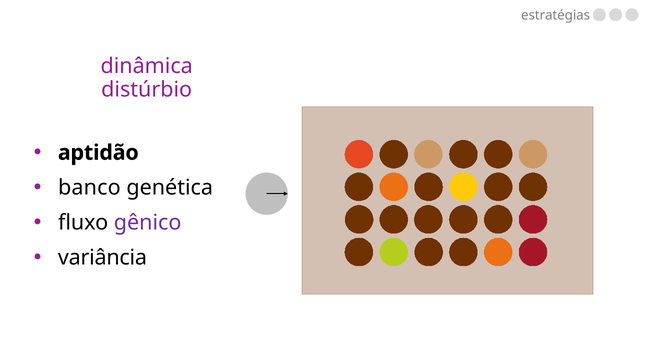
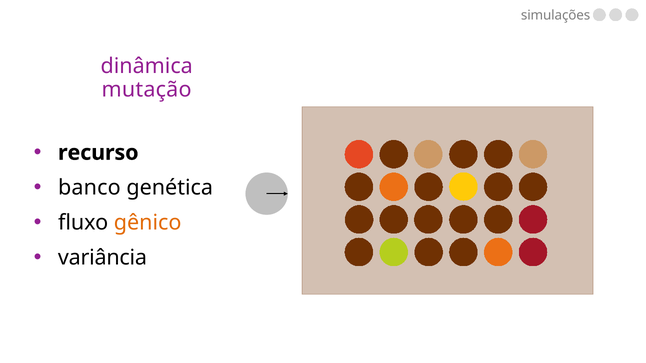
estratégias: estratégias -> simulações
distúrbio: distúrbio -> mutação
aptidão: aptidão -> recurso
gênico colour: purple -> orange
